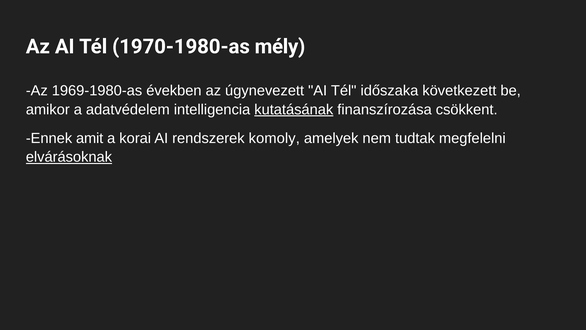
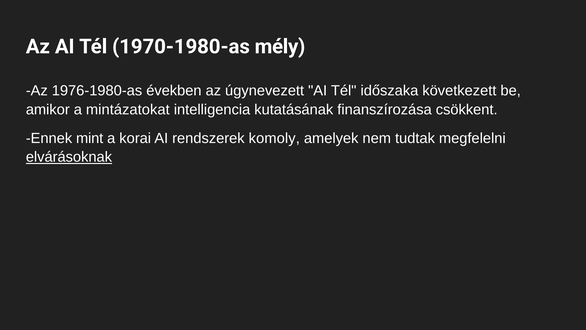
1969-1980-as: 1969-1980-as -> 1976-1980-as
adatvédelem: adatvédelem -> mintázatokat
kutatásának underline: present -> none
amit: amit -> mint
